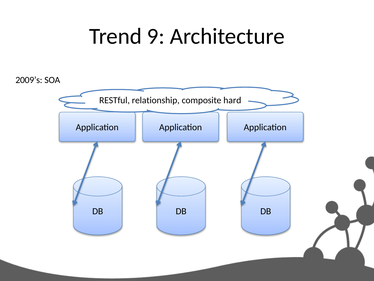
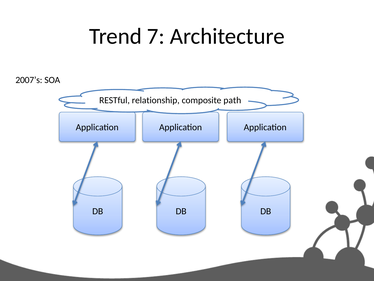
9: 9 -> 7
2009’s: 2009’s -> 2007’s
hard: hard -> path
